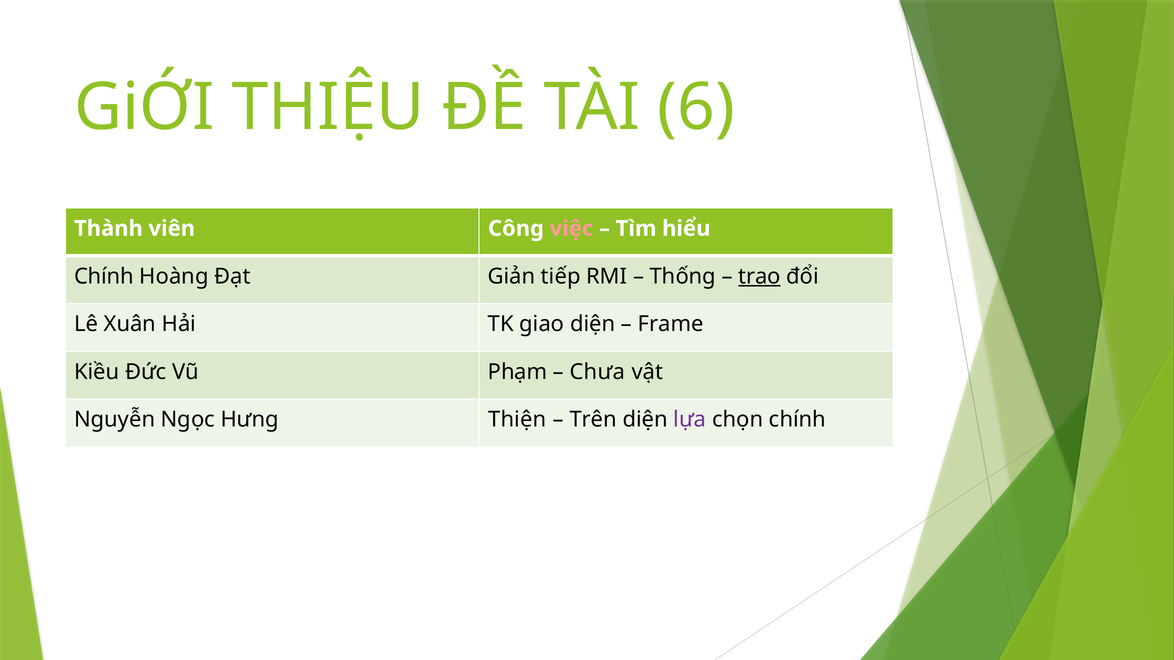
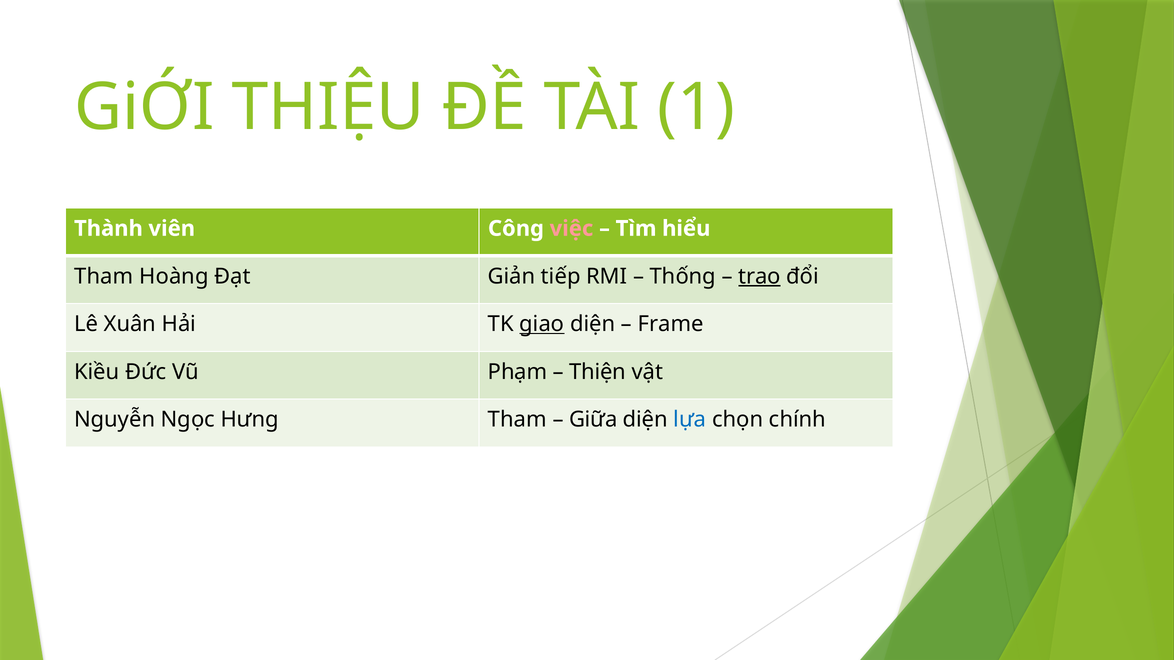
6: 6 -> 1
Chính at (104, 276): Chính -> Tham
giao underline: none -> present
Chưa: Chưa -> Thiện
Hưng Thiện: Thiện -> Tham
Trên: Trên -> Giữa
lựa colour: purple -> blue
